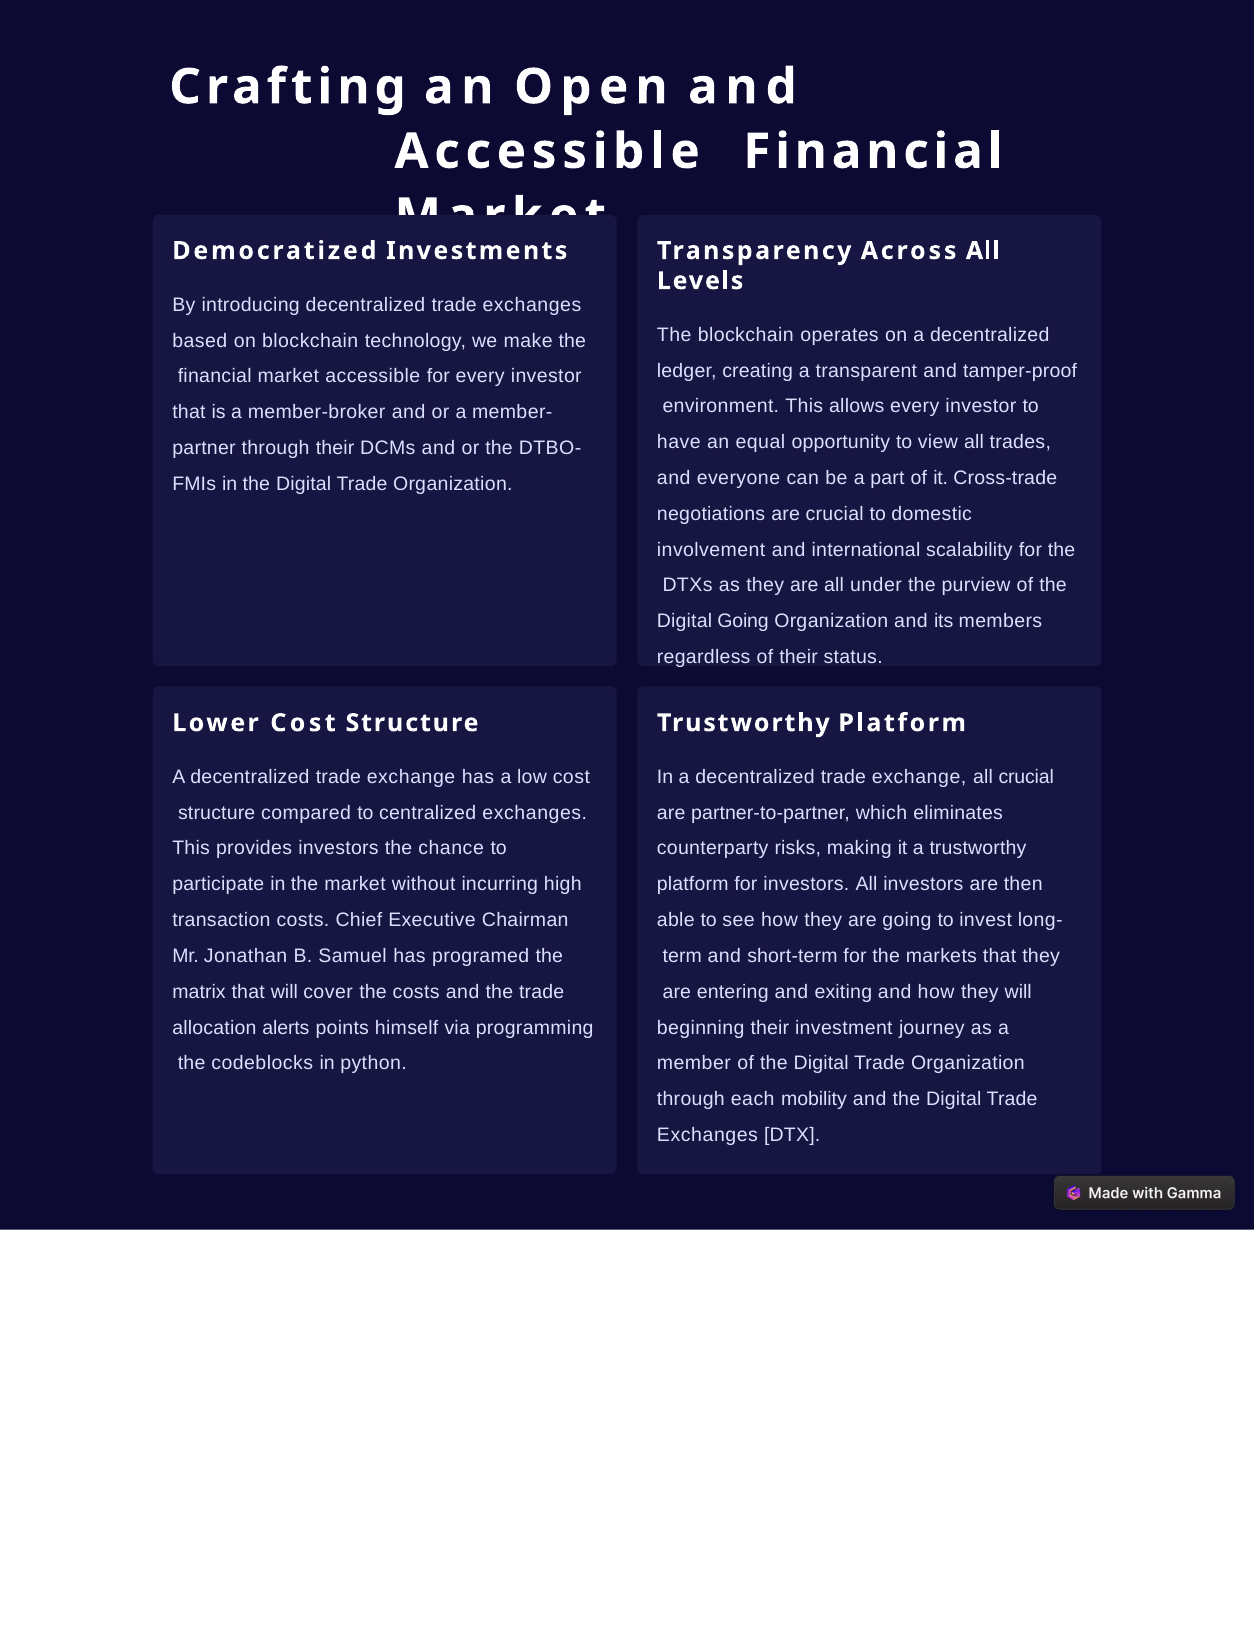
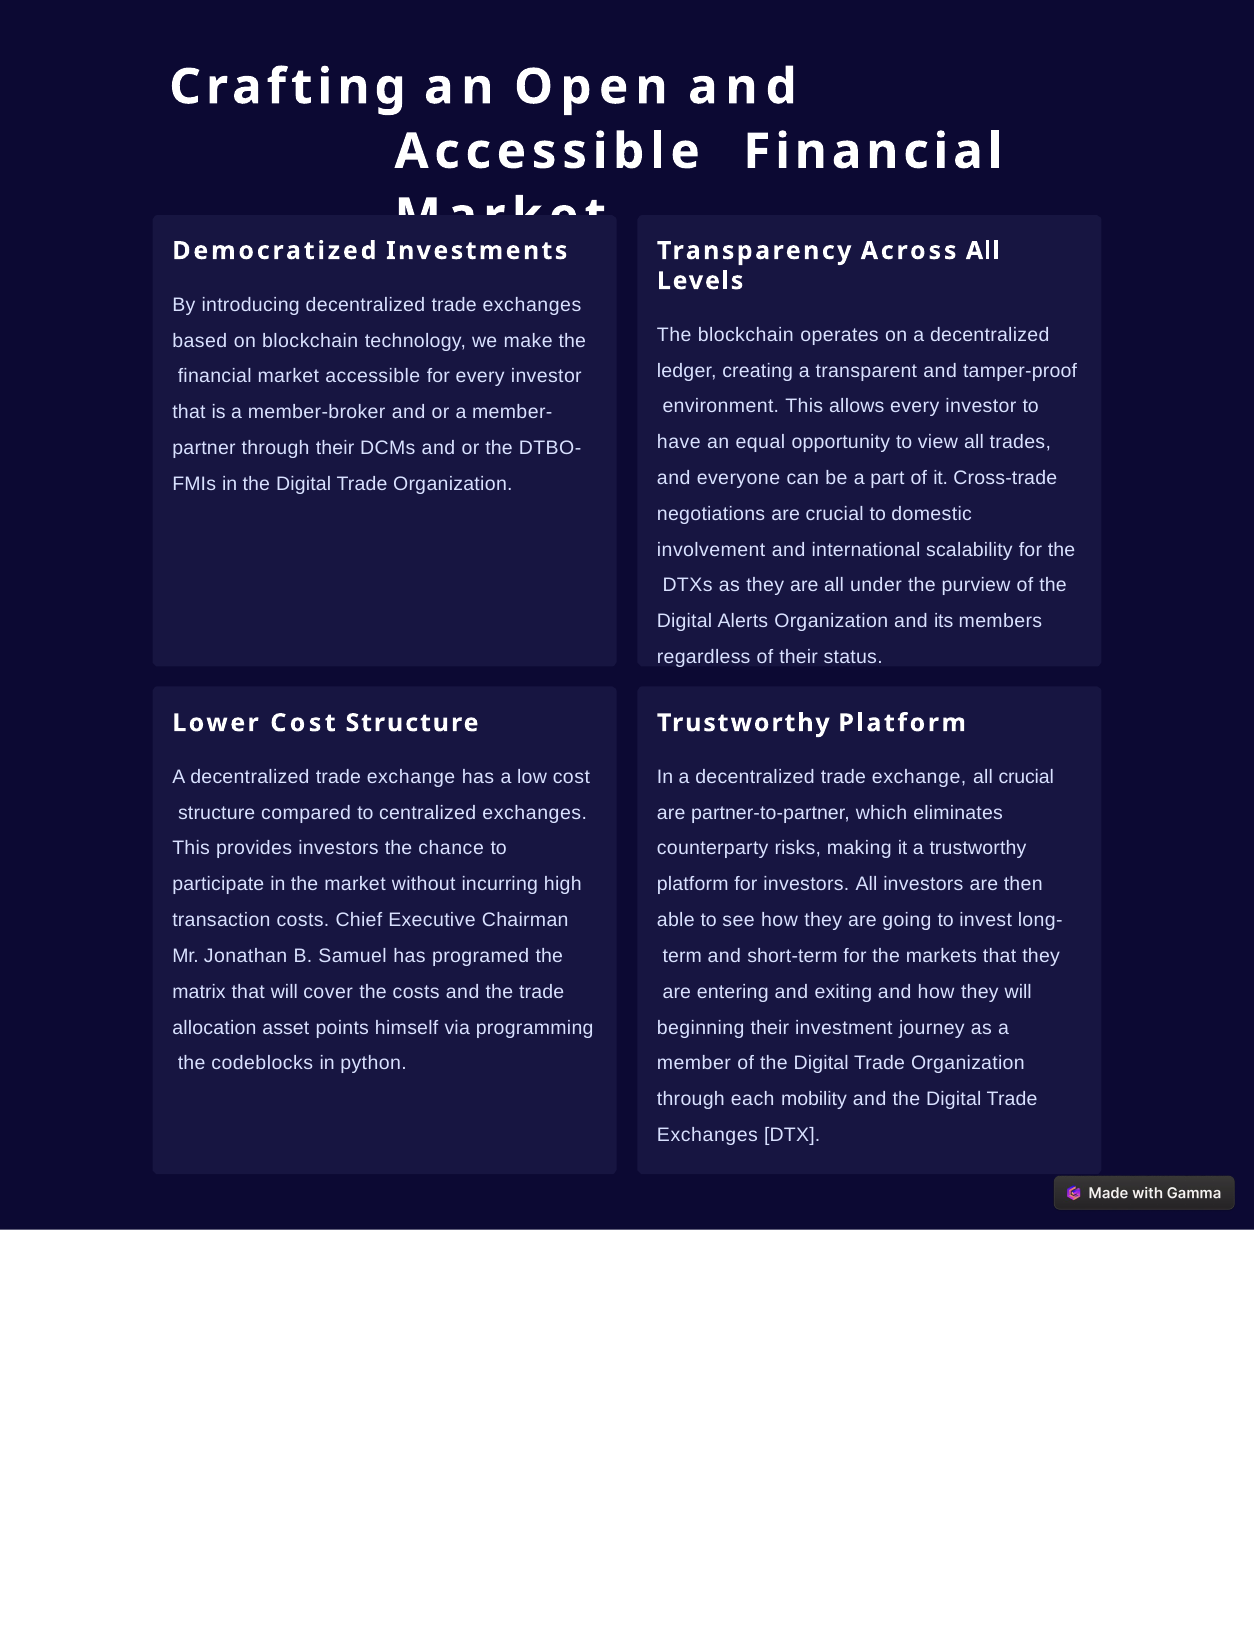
Digital Going: Going -> Alerts
alerts: alerts -> asset
